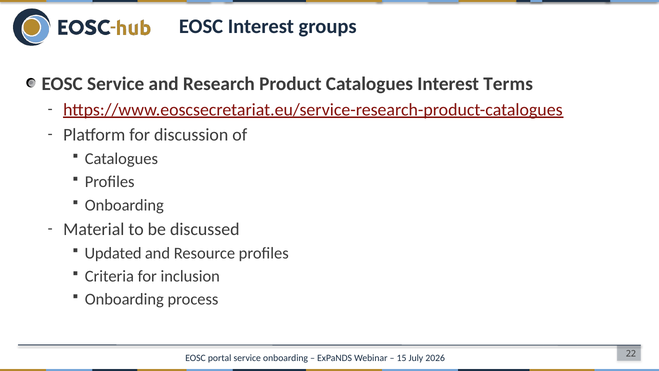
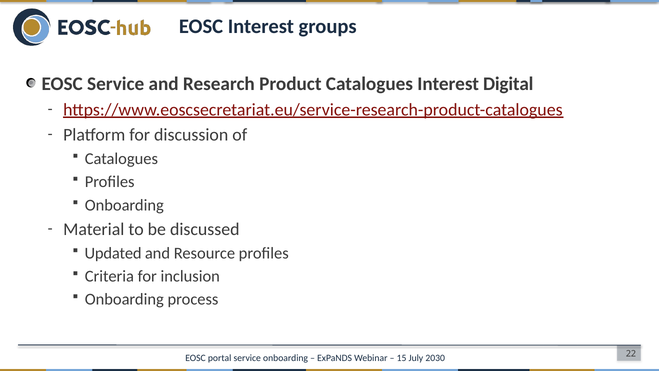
Terms: Terms -> Digital
2026: 2026 -> 2030
